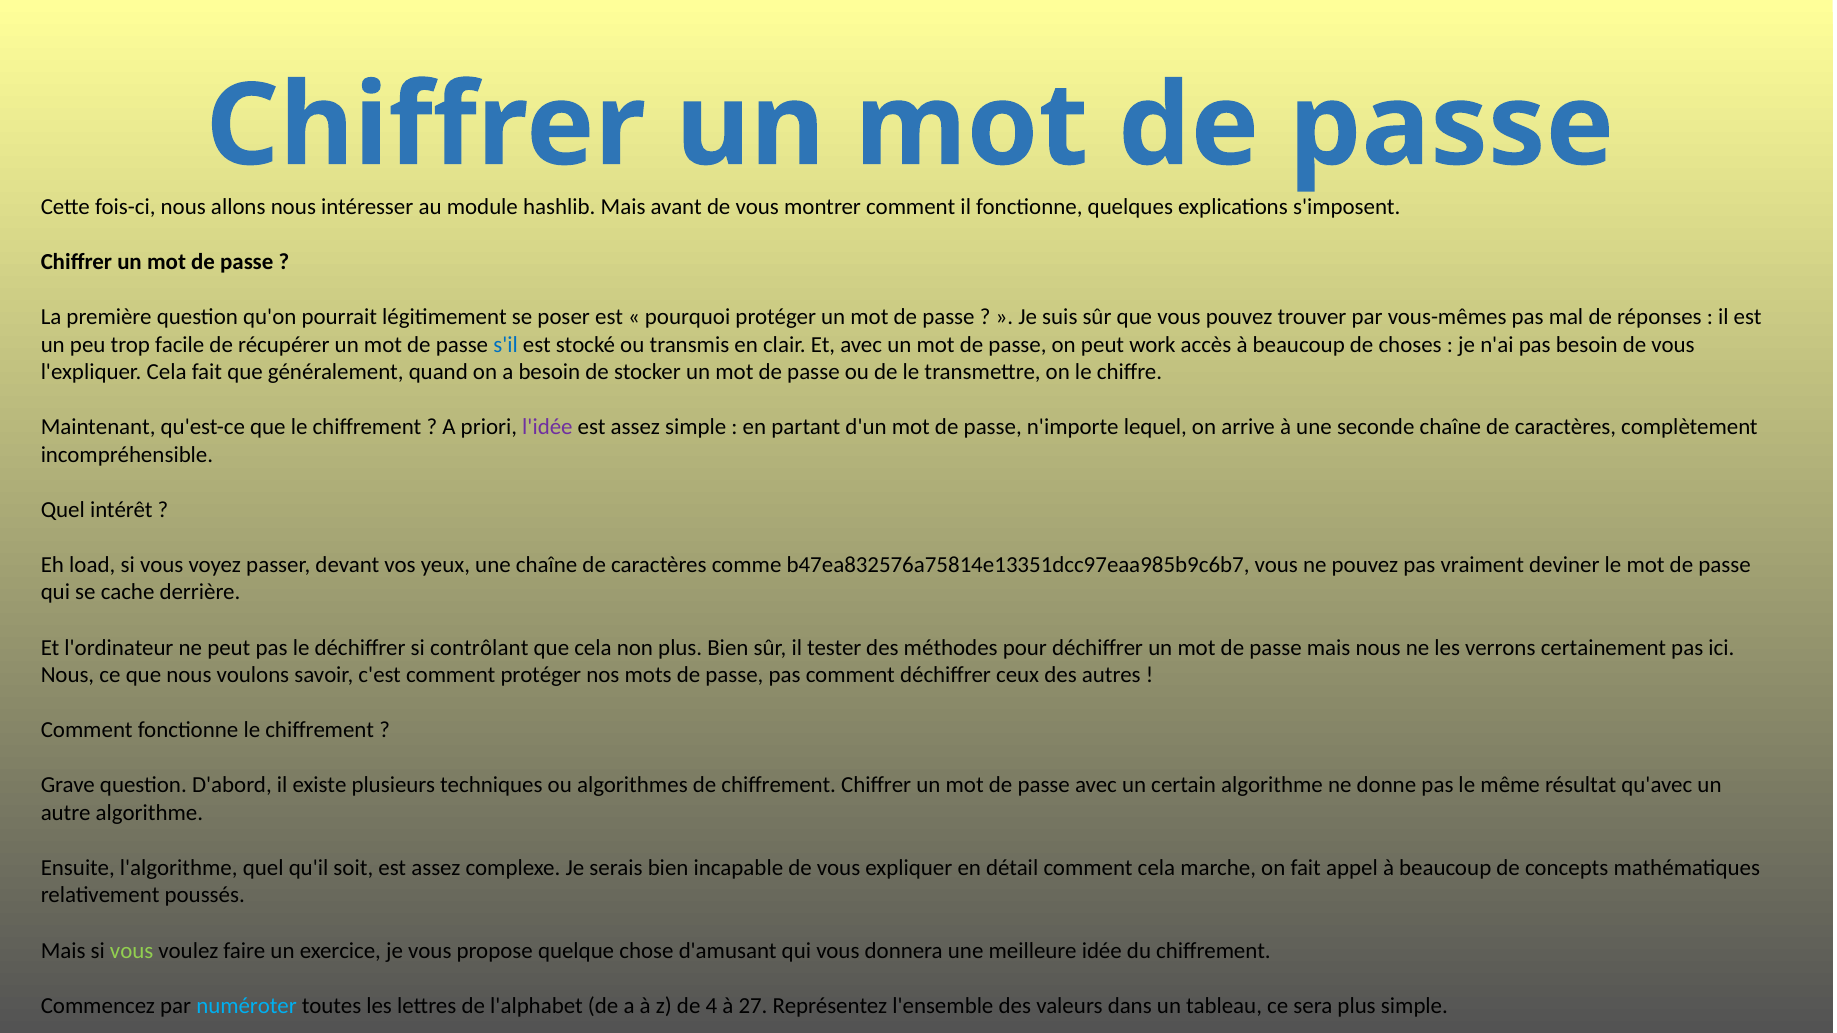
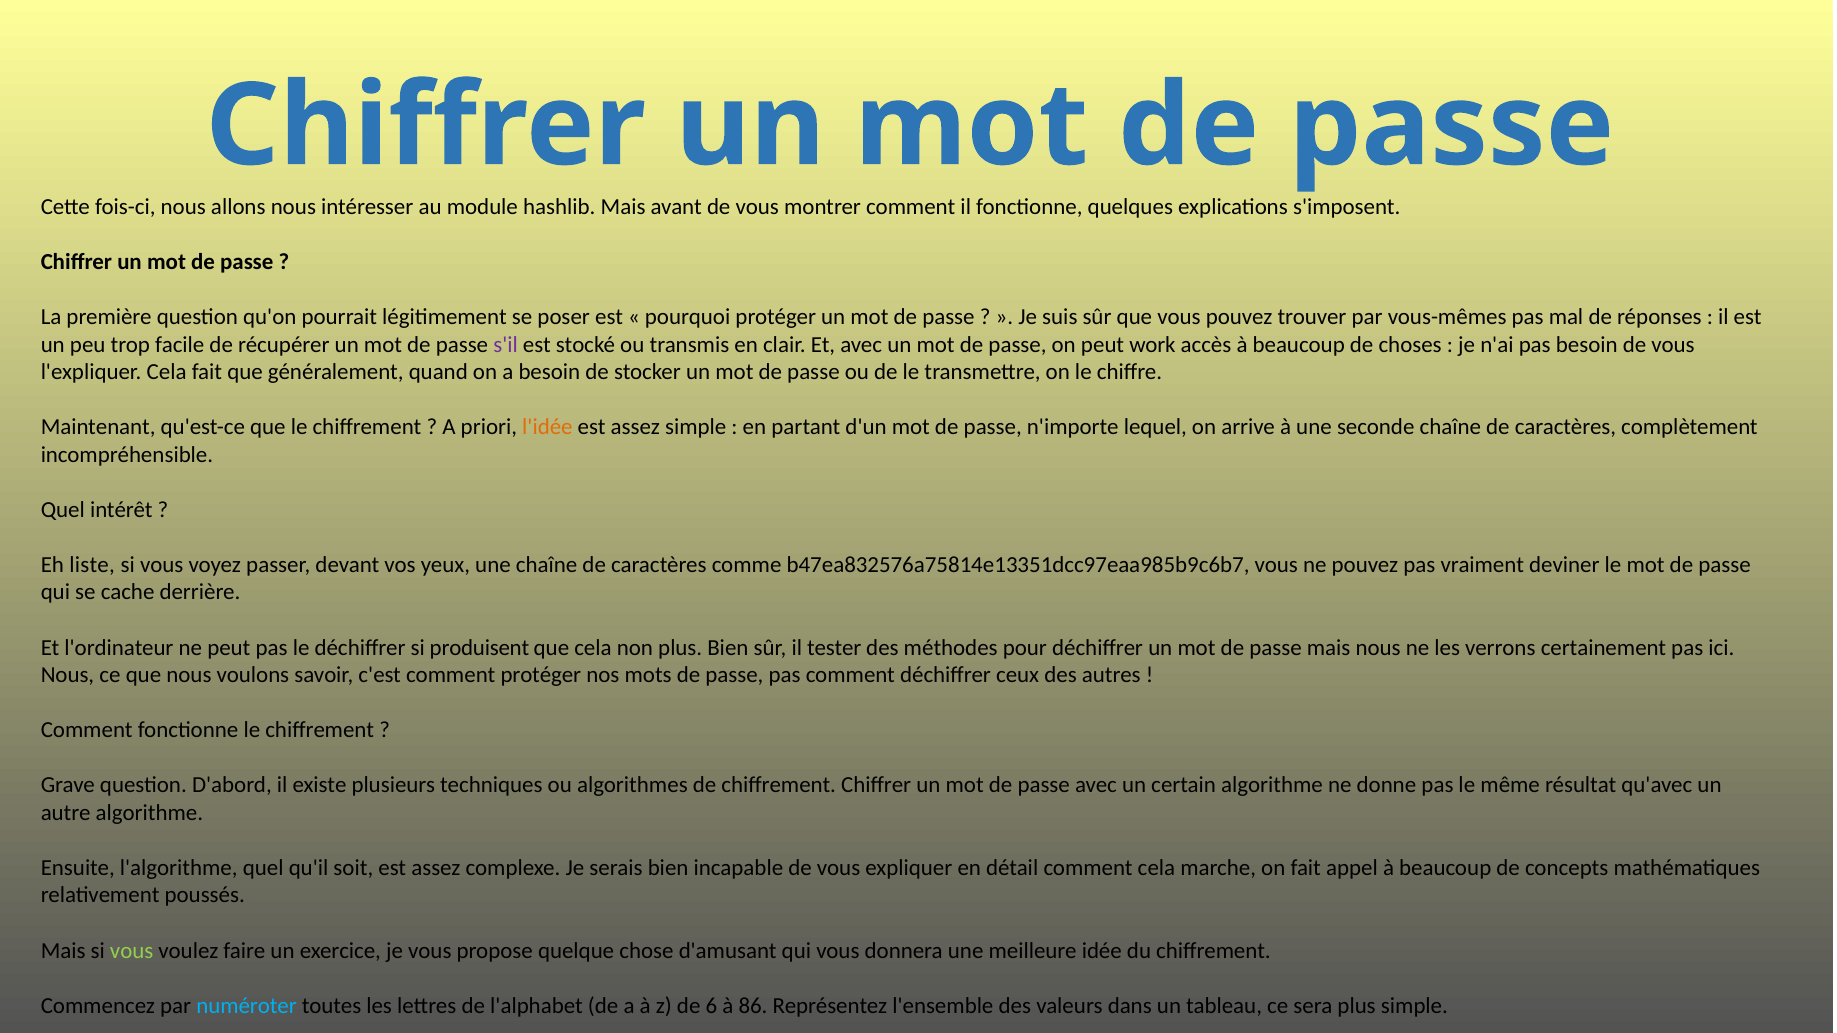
s'il colour: blue -> purple
l'idée colour: purple -> orange
load: load -> liste
contrôlant: contrôlant -> produisent
4: 4 -> 6
27: 27 -> 86
